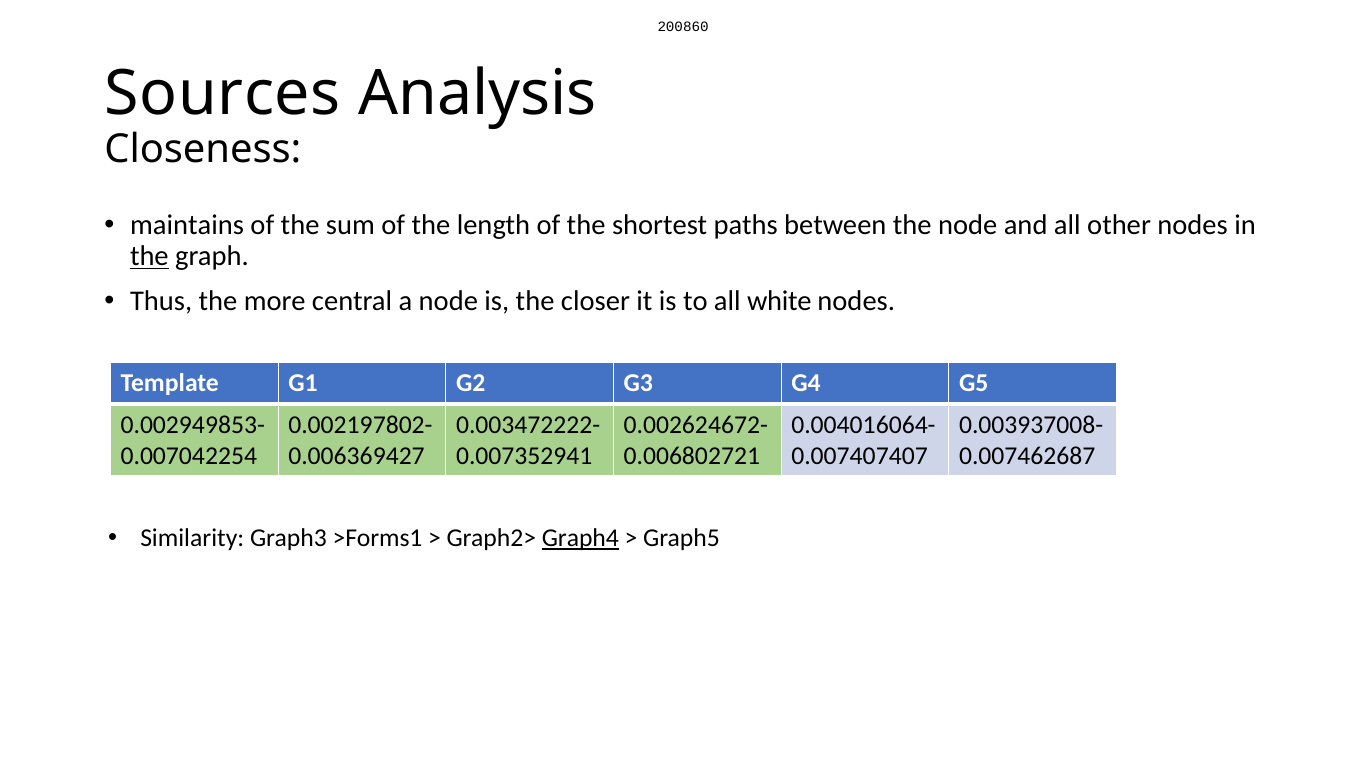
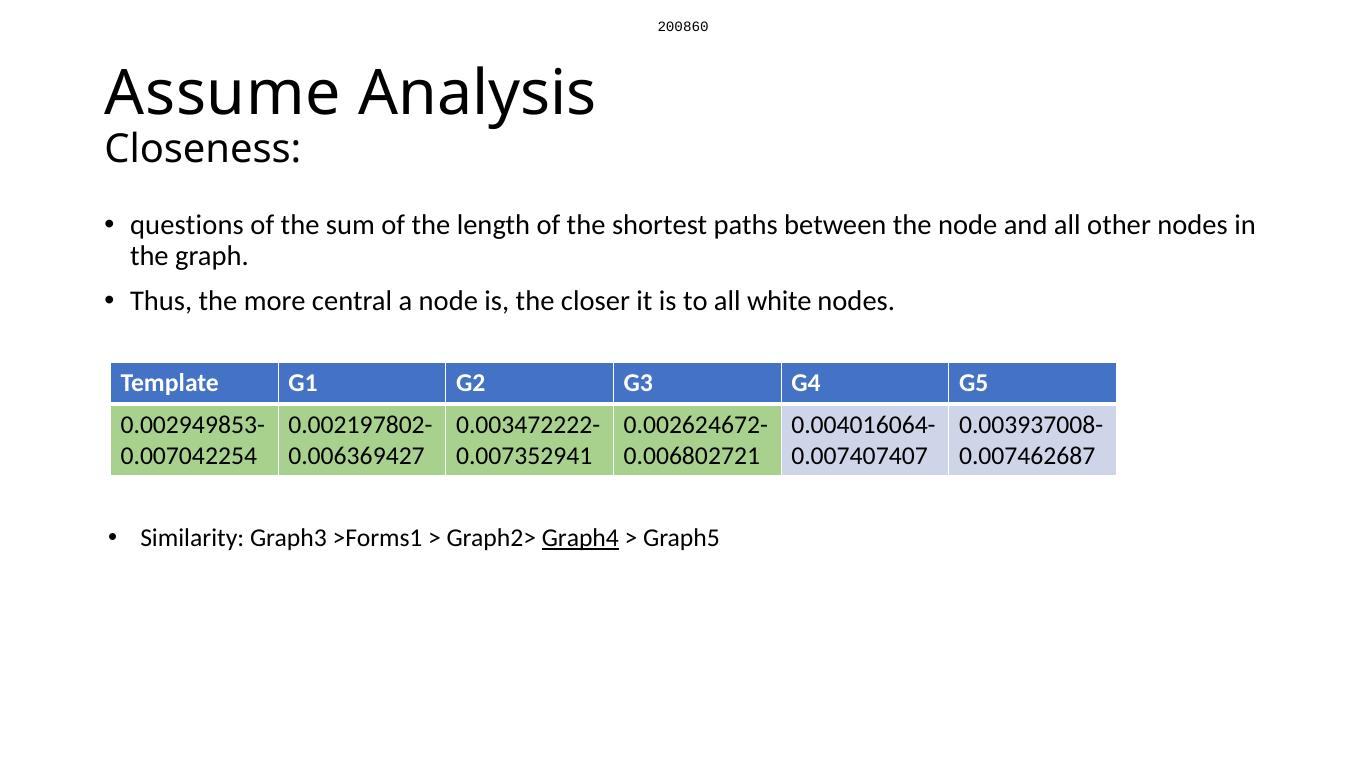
Sources: Sources -> Assume
maintains: maintains -> questions
the at (149, 256) underline: present -> none
